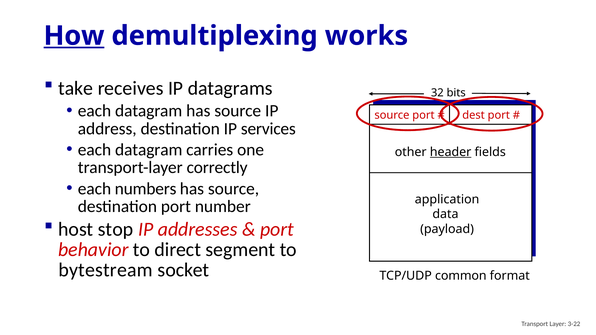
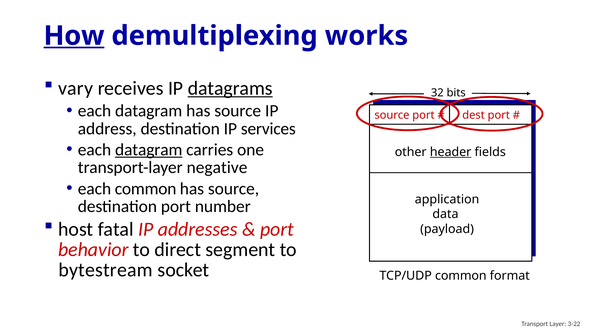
take: take -> vary
datagrams underline: none -> present
datagram at (149, 150) underline: none -> present
correctly: correctly -> negative
each numbers: numbers -> common
stop: stop -> fatal
